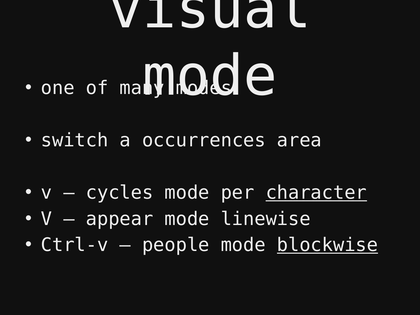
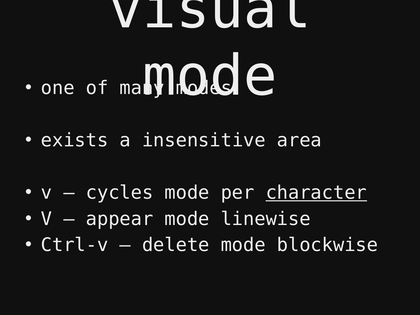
switch: switch -> exists
occurrences: occurrences -> insensitive
people: people -> delete
blockwise underline: present -> none
